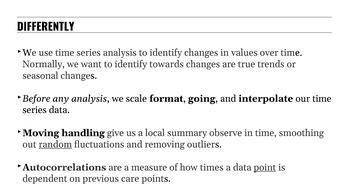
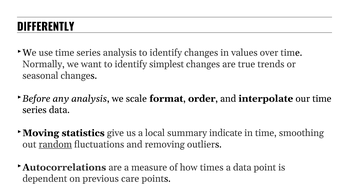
towards: towards -> simplest
going: going -> order
handling: handling -> statistics
observe: observe -> indicate
point underline: present -> none
